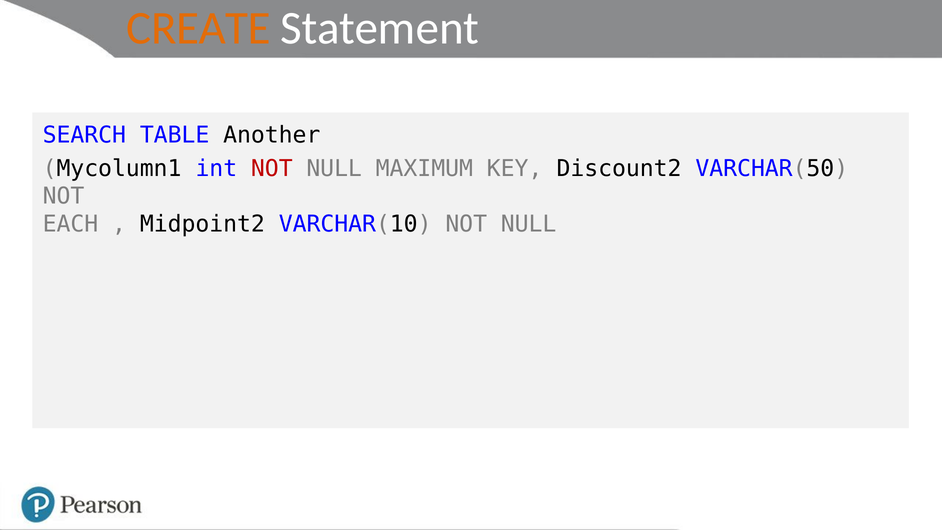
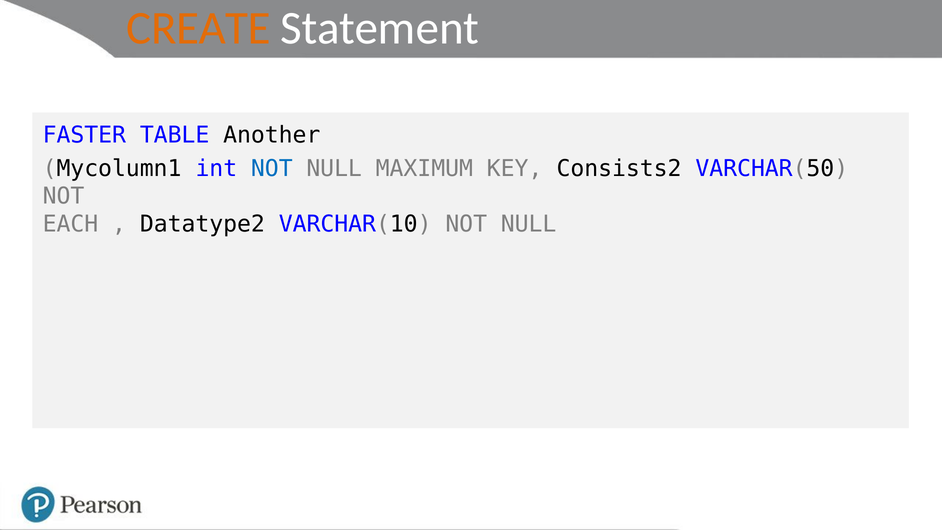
SEARCH: SEARCH -> FASTER
NOT at (272, 169) colour: red -> blue
Discount2: Discount2 -> Consists2
Midpoint2: Midpoint2 -> Datatype2
